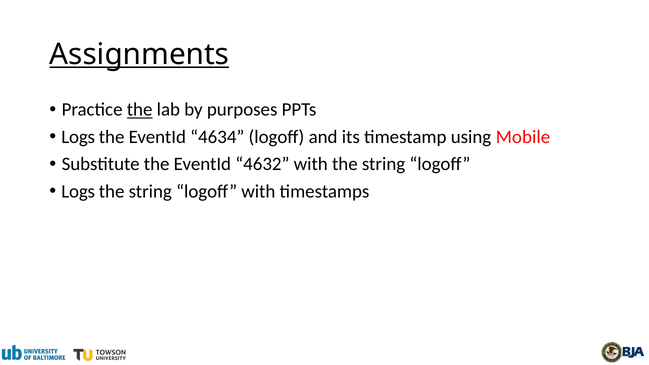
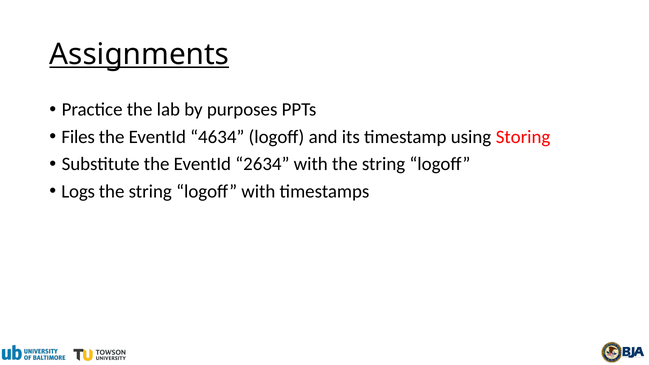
the at (140, 110) underline: present -> none
Logs at (78, 137): Logs -> Files
Mobile: Mobile -> Storing
4632: 4632 -> 2634
